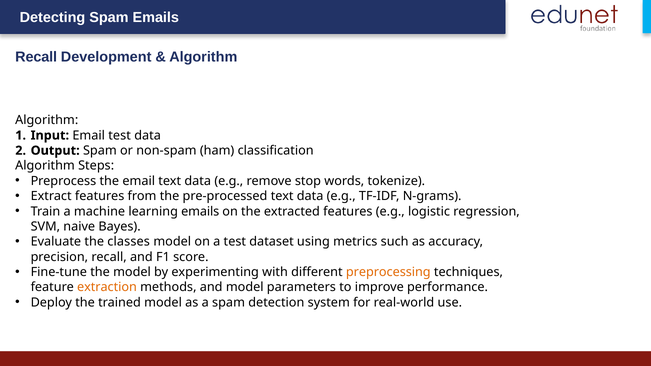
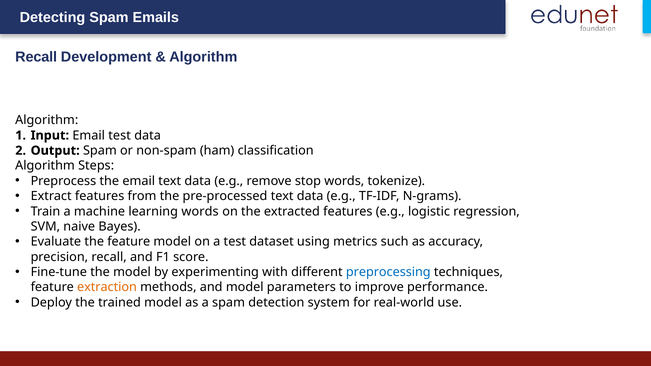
learning emails: emails -> words
the classes: classes -> feature
preprocessing colour: orange -> blue
